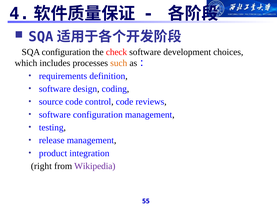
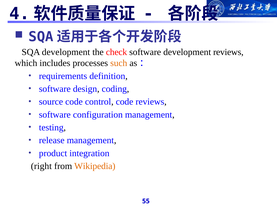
SQA configuration: configuration -> development
development choices: choices -> reviews
Wikipedia colour: purple -> orange
